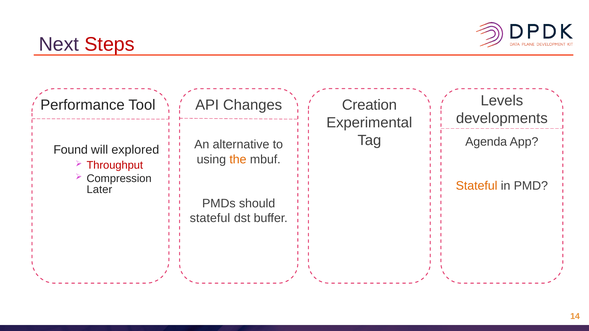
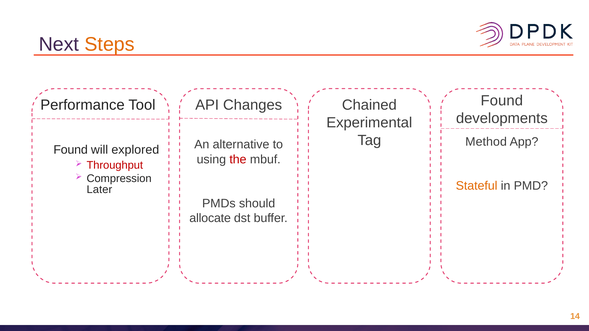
Steps colour: red -> orange
Levels at (502, 101): Levels -> Found
Creation: Creation -> Chained
Agenda: Agenda -> Method
the colour: orange -> red
stateful at (210, 218): stateful -> allocate
